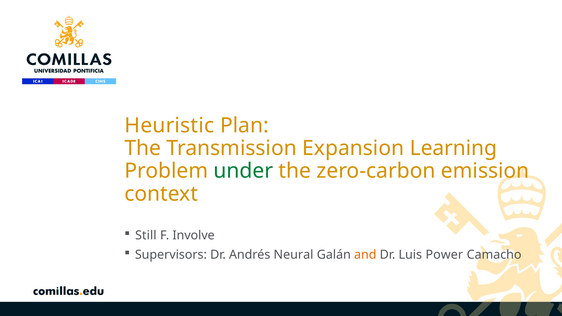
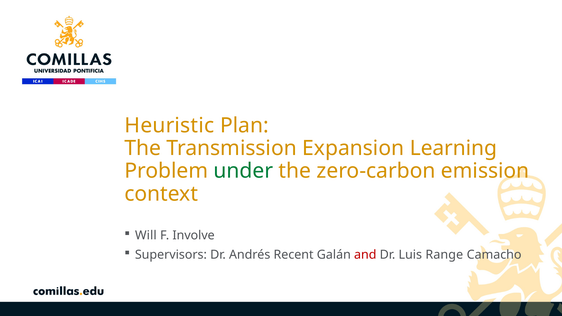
Still: Still -> Will
Neural: Neural -> Recent
and colour: orange -> red
Power: Power -> Range
